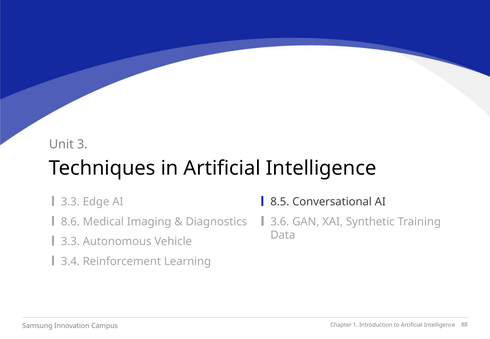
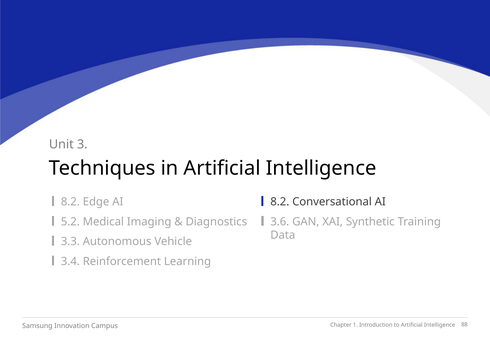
3.3 at (70, 202): 3.3 -> 8.2
8.5 at (280, 202): 8.5 -> 8.2
8.6: 8.6 -> 5.2
